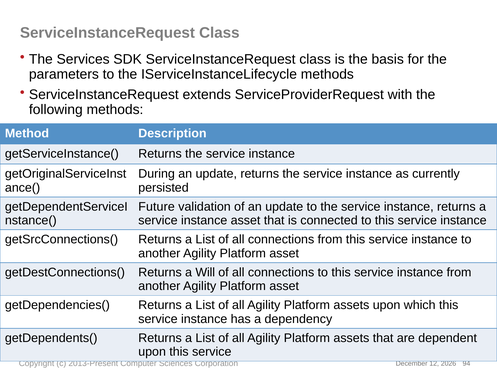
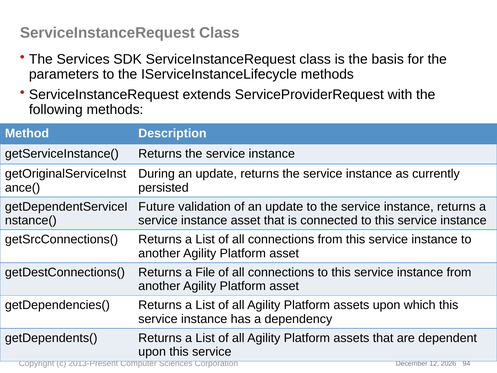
Will: Will -> File
